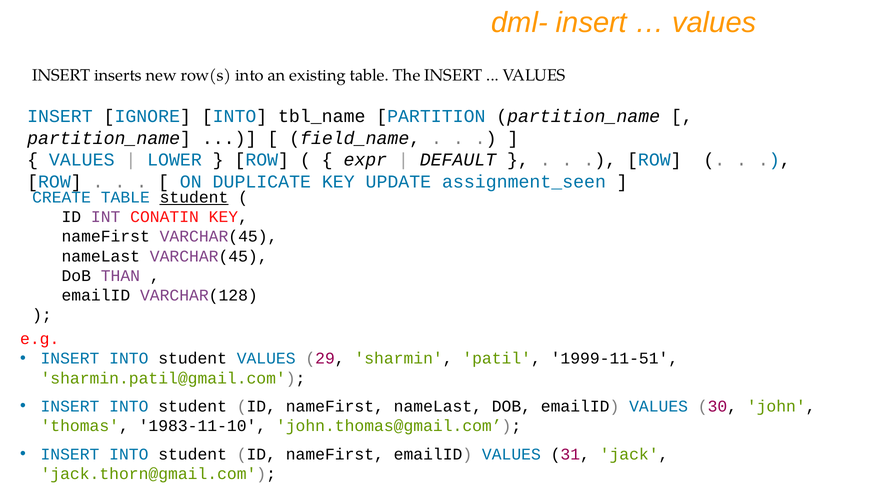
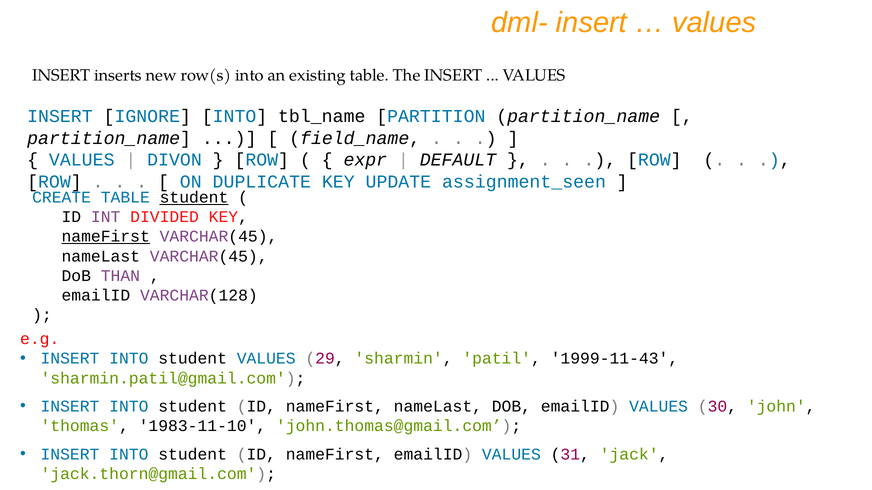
LOWER: LOWER -> DIVON
CONATIN: CONATIN -> DIVIDED
nameFirst at (106, 237) underline: none -> present
1999-11-51: 1999-11-51 -> 1999-11-43
